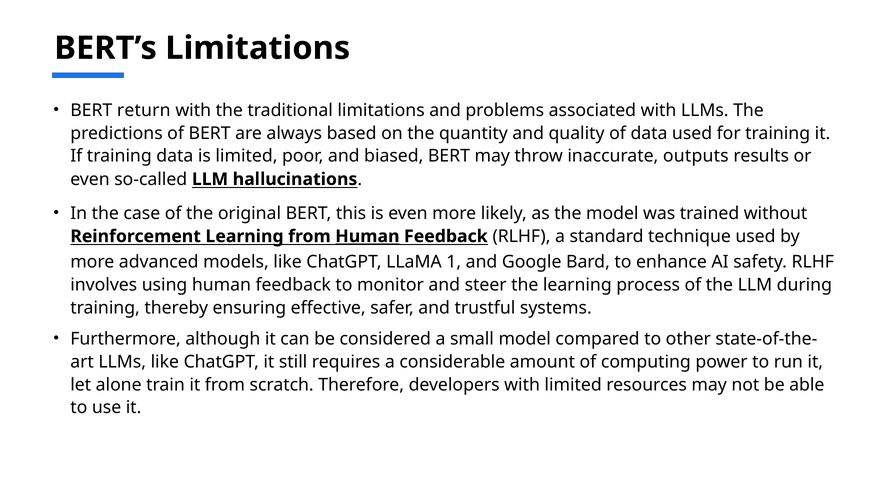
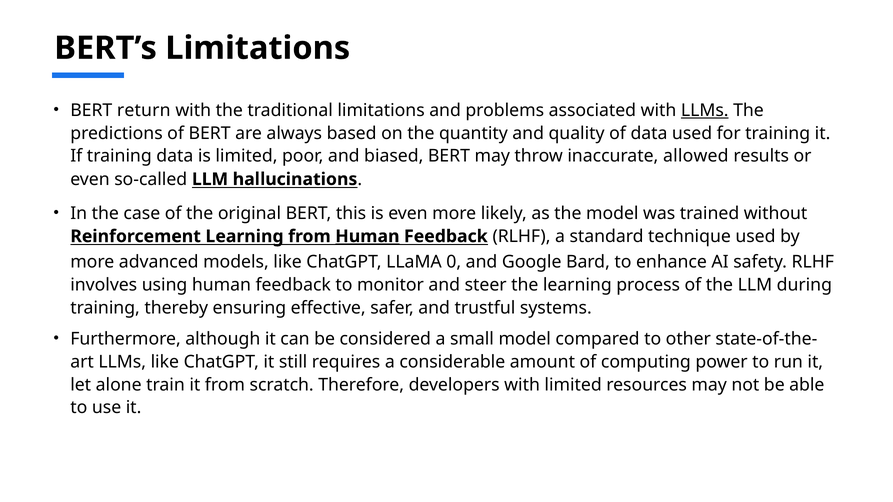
LLMs at (705, 110) underline: none -> present
outputs: outputs -> allowed
1: 1 -> 0
